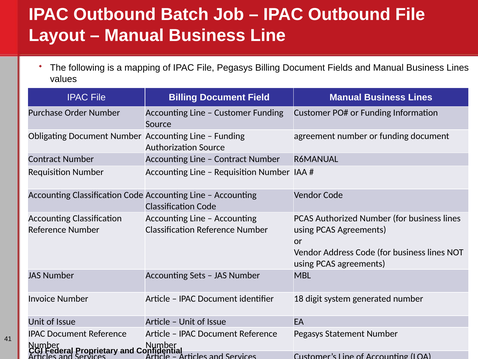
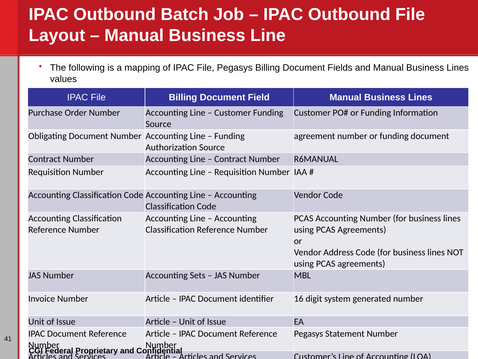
PCAS Authorized: Authorized -> Accounting
18: 18 -> 16
